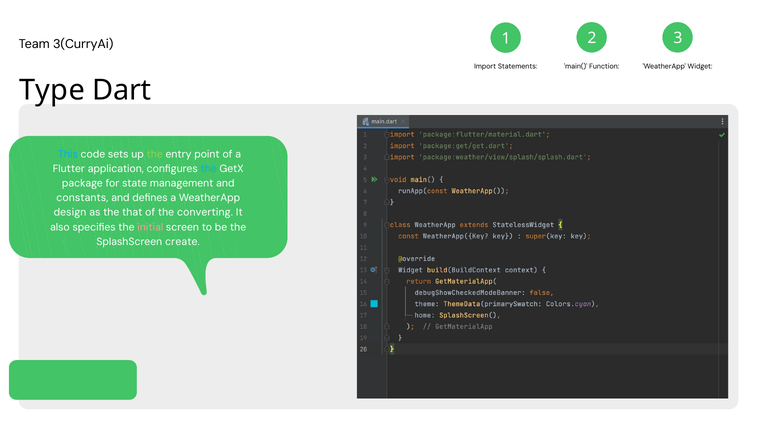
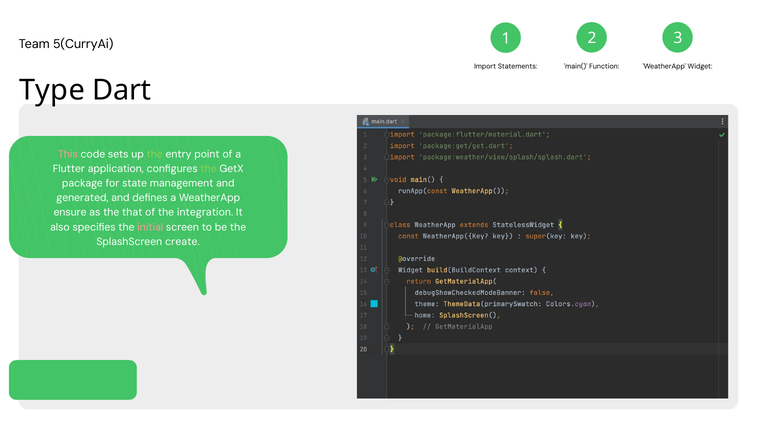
3(CurryAi: 3(CurryAi -> 5(CurryAi
This colour: light blue -> pink
the at (209, 169) colour: light blue -> light green
constants: constants -> generated
design: design -> ensure
converting: converting -> integration
